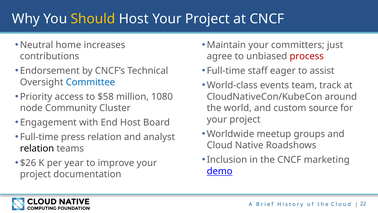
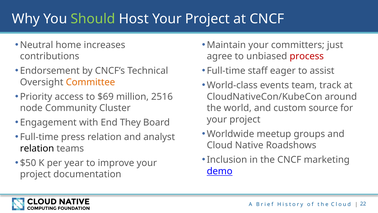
Should colour: yellow -> light green
Committee colour: blue -> orange
$58: $58 -> $69
1080: 1080 -> 2516
End Host: Host -> They
$26: $26 -> $50
